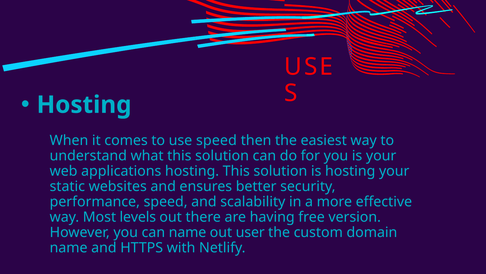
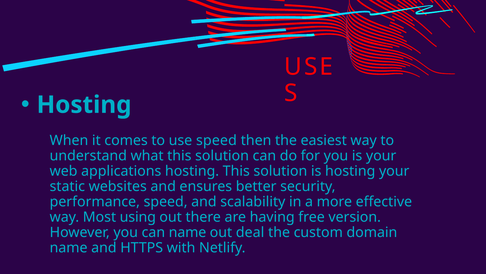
levels: levels -> using
user: user -> deal
